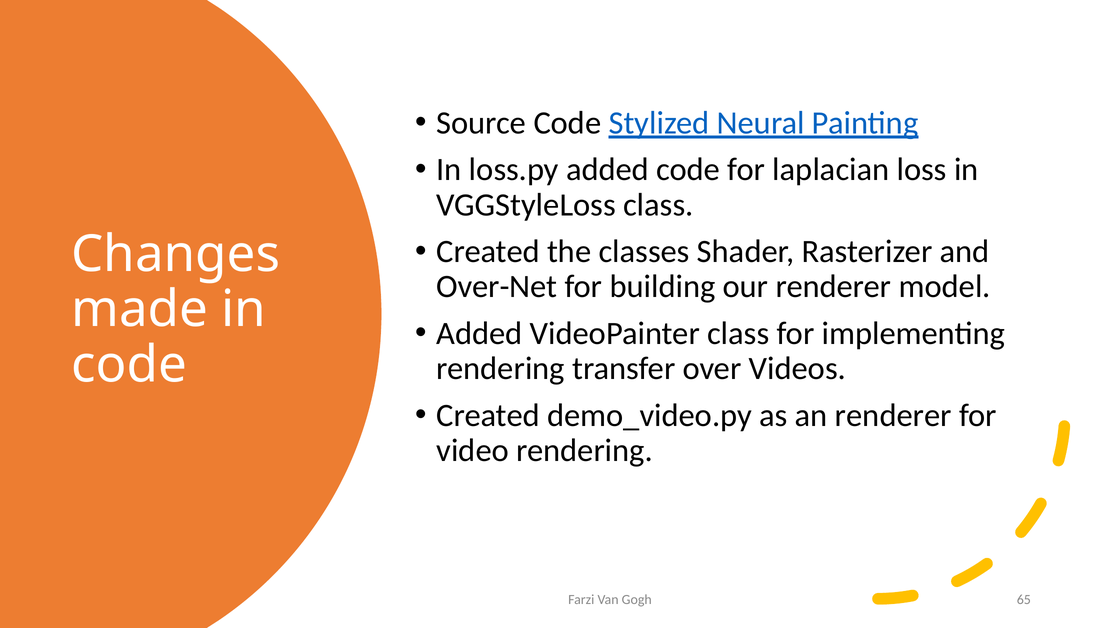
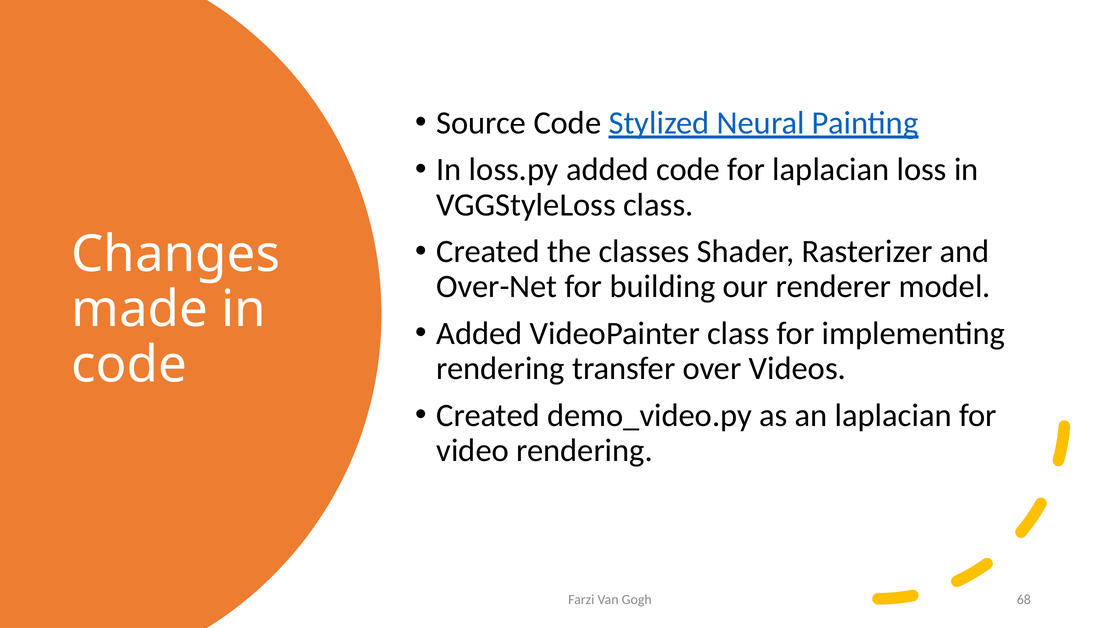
an renderer: renderer -> laplacian
65: 65 -> 68
